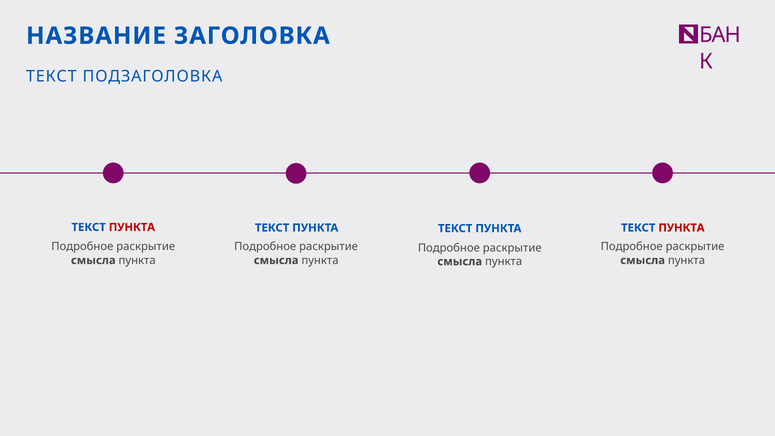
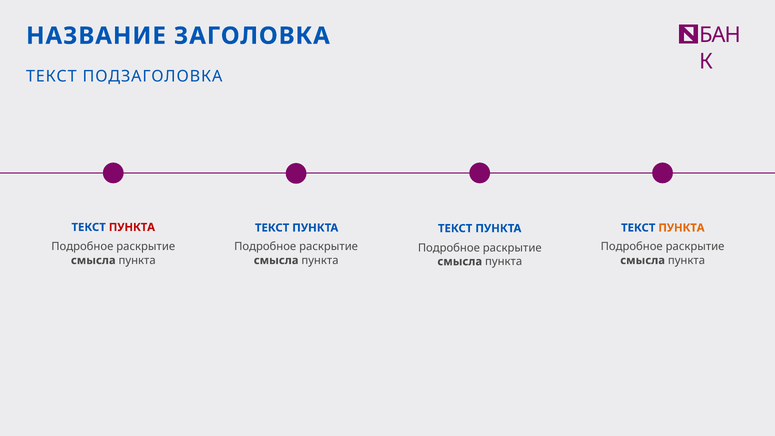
ПУНКТА at (681, 228) colour: red -> orange
